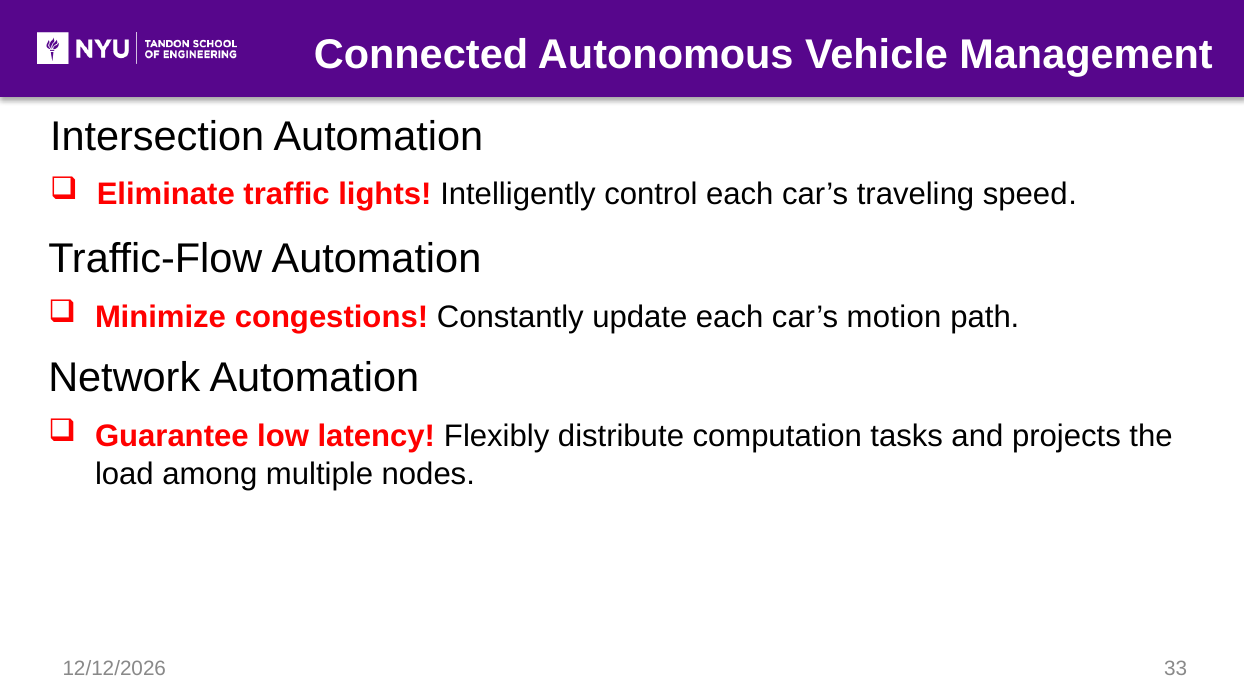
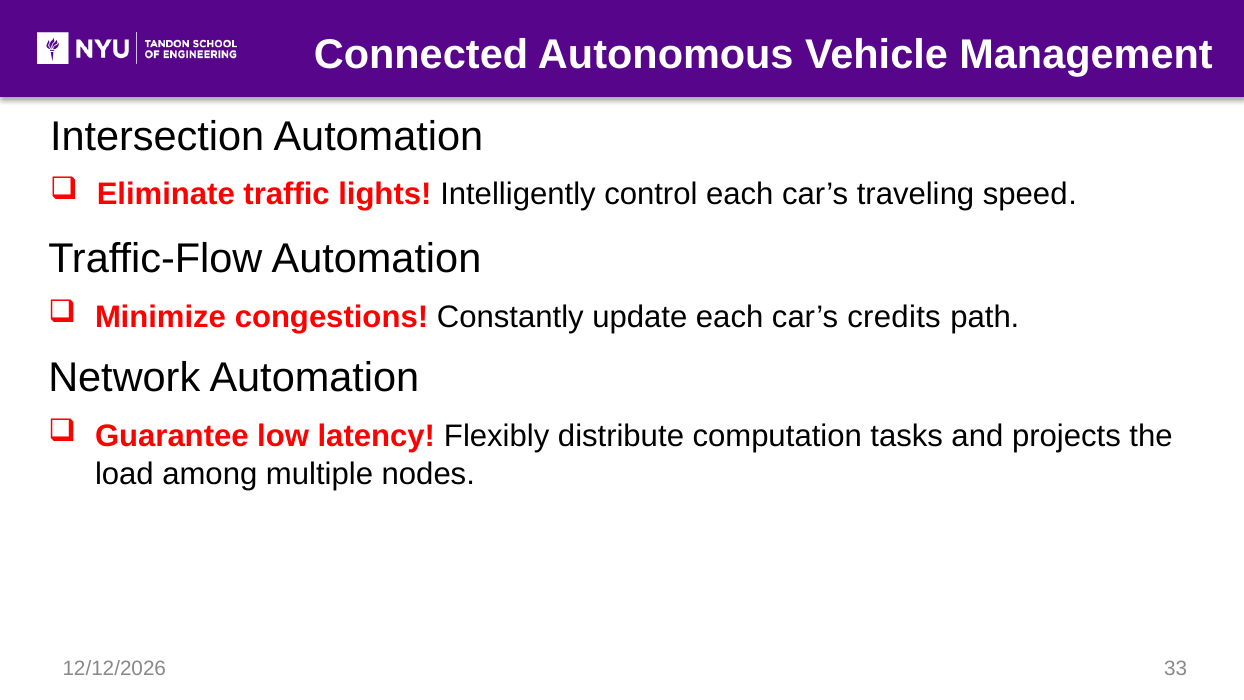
motion: motion -> credits
